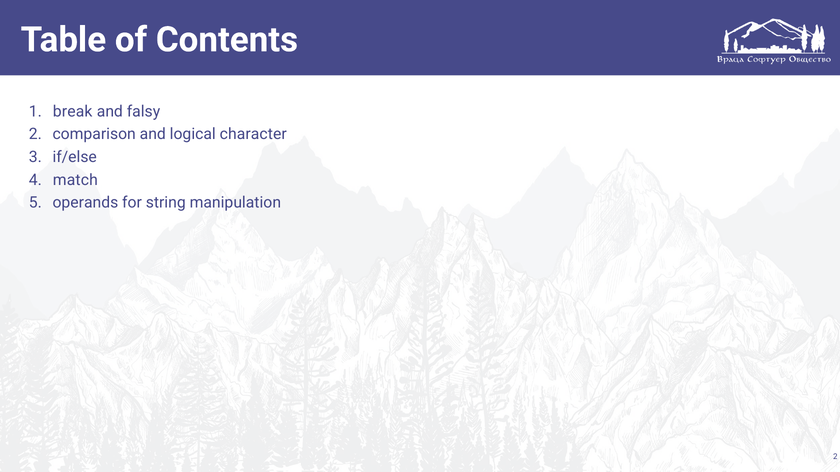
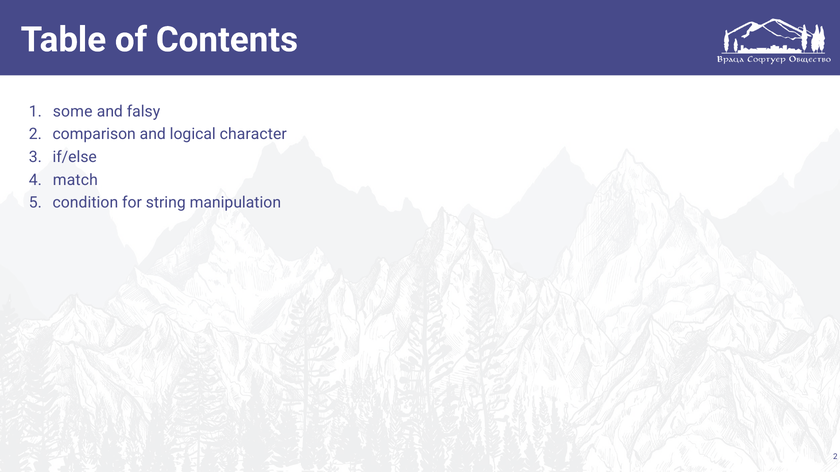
break: break -> some
operands: operands -> condition
